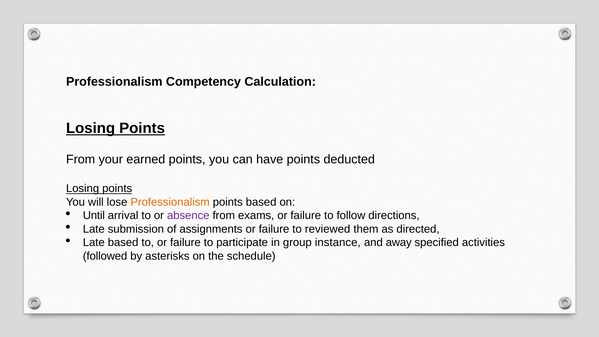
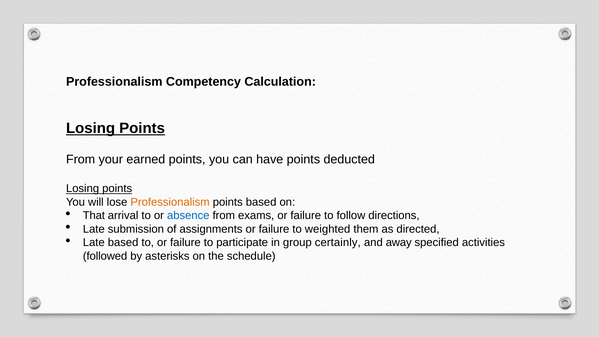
Until: Until -> That
absence colour: purple -> blue
reviewed: reviewed -> weighted
instance: instance -> certainly
